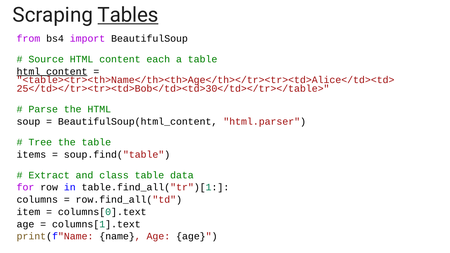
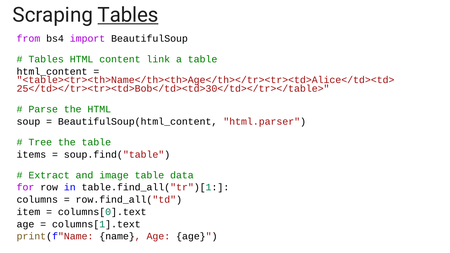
Source at (46, 59): Source -> Tables
each: each -> link
html_content underline: present -> none
class: class -> image
